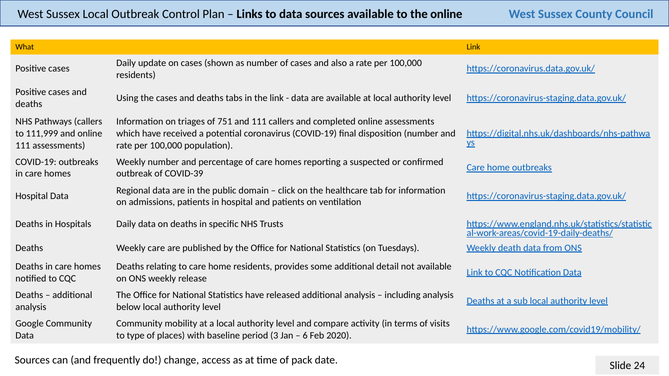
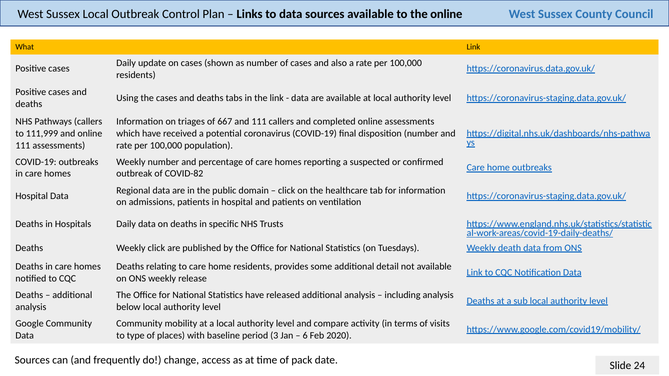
751: 751 -> 667
COVID-39: COVID-39 -> COVID-82
Weekly care: care -> click
